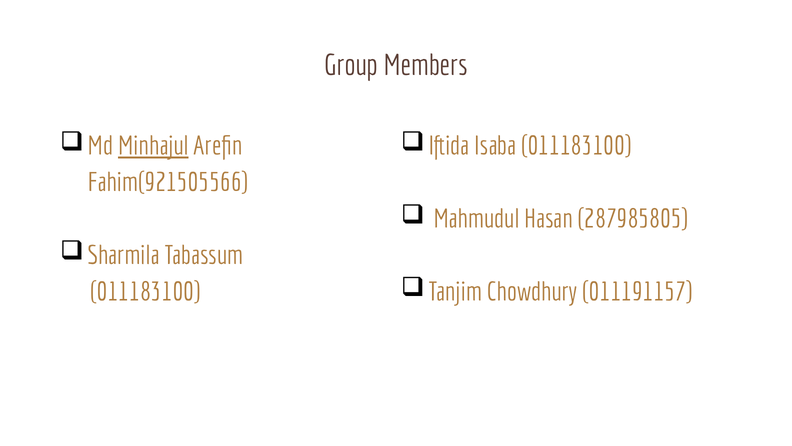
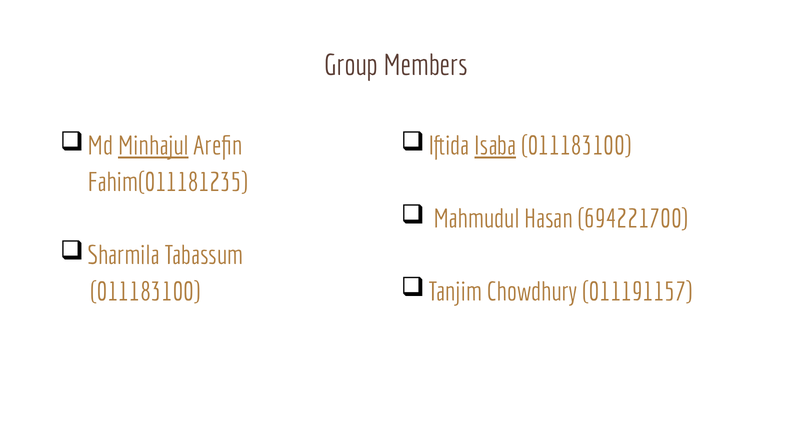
Isaba underline: none -> present
Fahim(921505566: Fahim(921505566 -> Fahim(011181235
287985805: 287985805 -> 694221700
